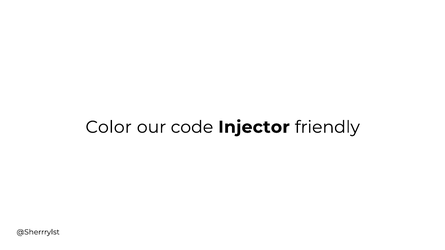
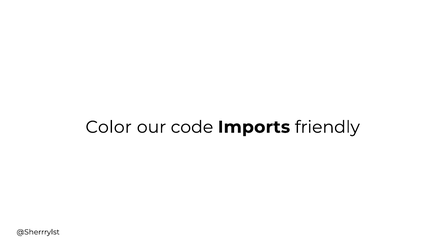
Injector: Injector -> Imports
